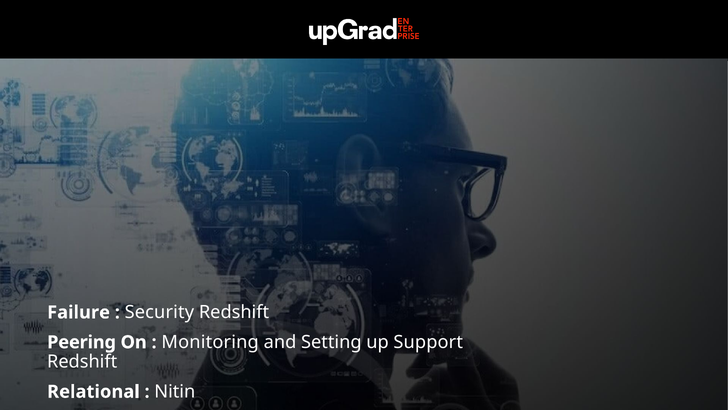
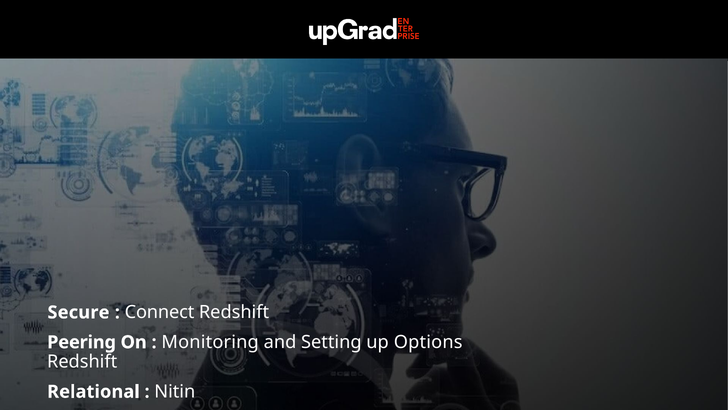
Failure: Failure -> Secure
Security: Security -> Connect
Support: Support -> Options
